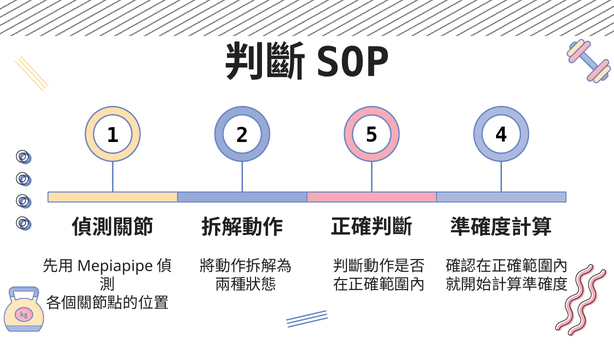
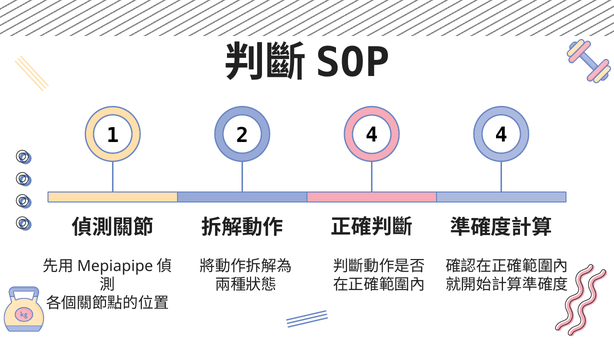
2 5: 5 -> 4
